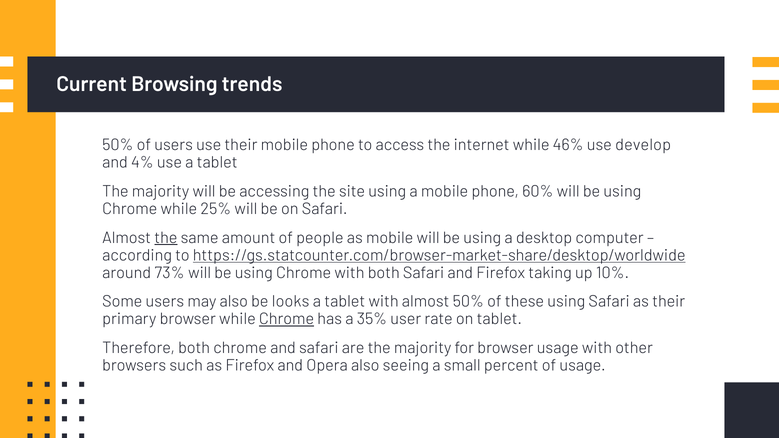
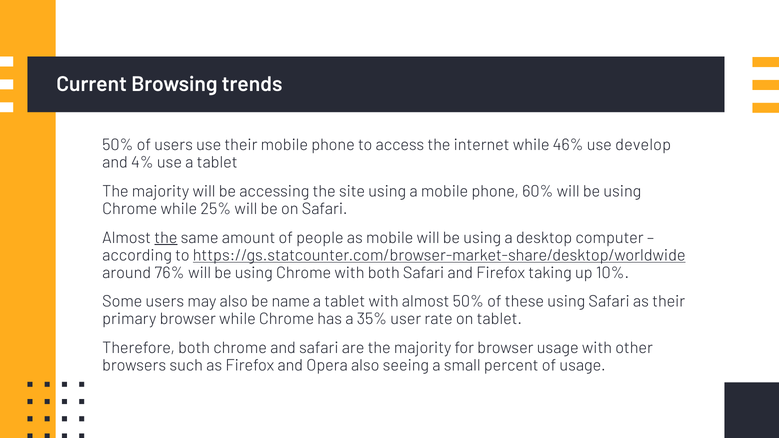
73%: 73% -> 76%
looks: looks -> name
Chrome at (287, 319) underline: present -> none
